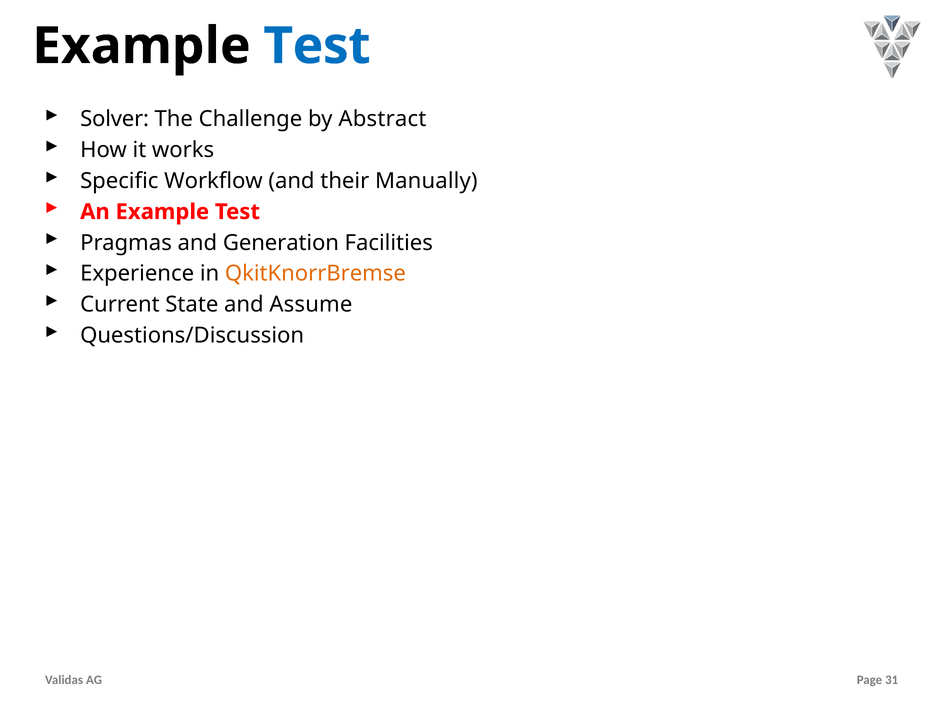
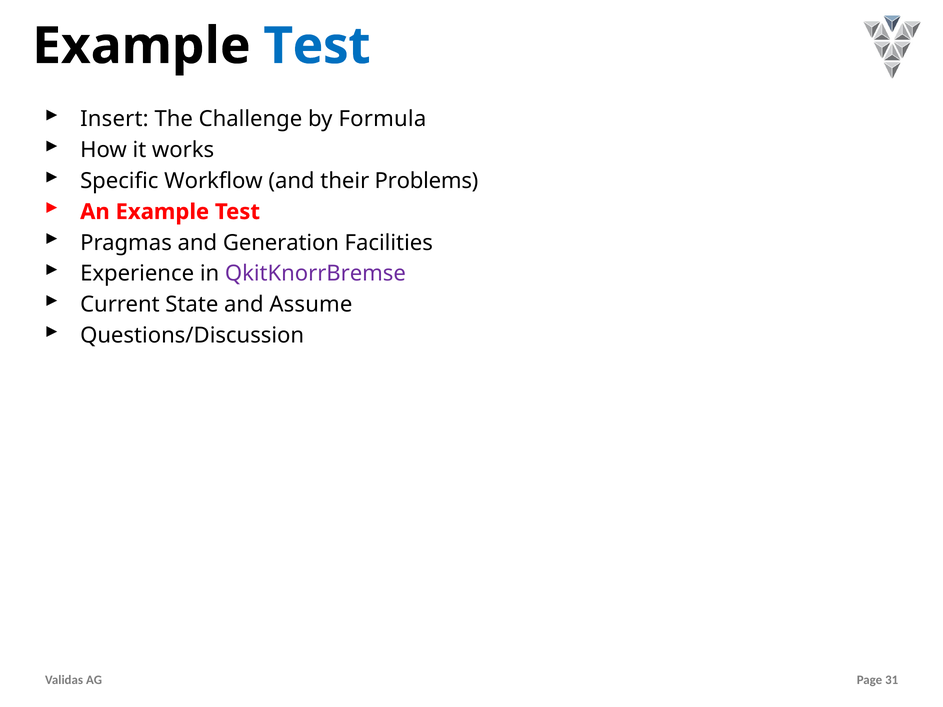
Solver: Solver -> Insert
Abstract: Abstract -> Formula
Manually: Manually -> Problems
QkitKnorrBremse colour: orange -> purple
